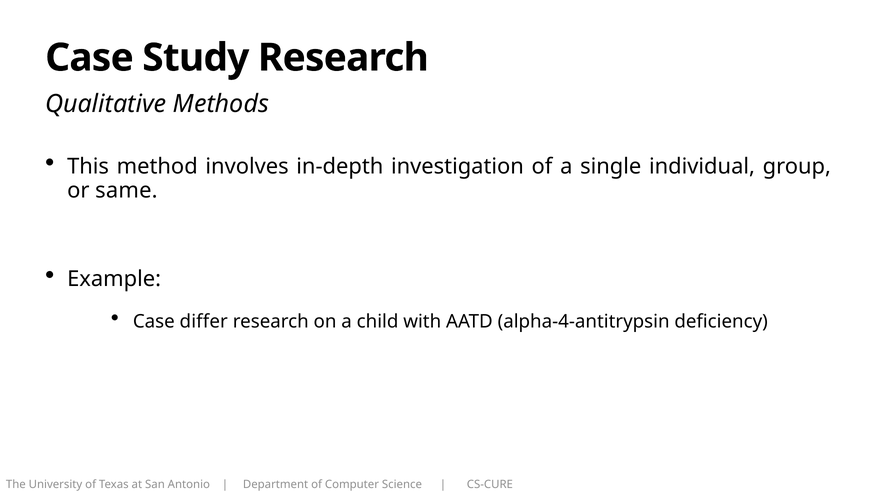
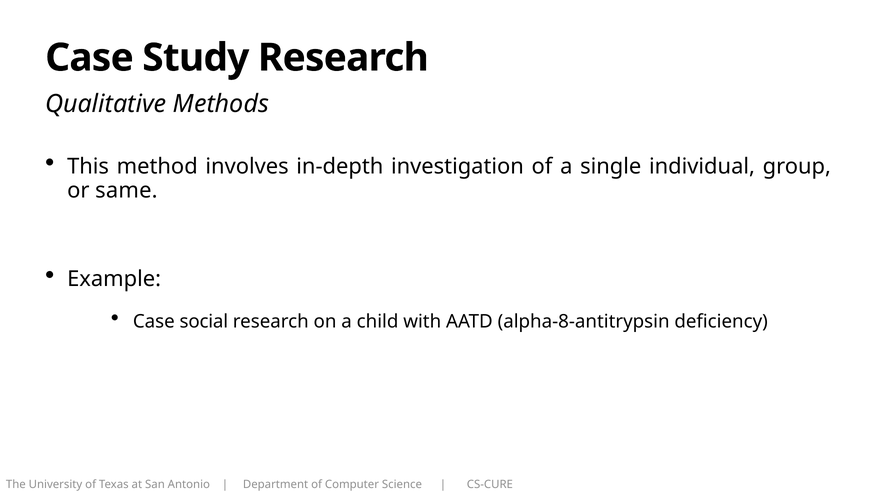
differ: differ -> social
alpha-4-antitrypsin: alpha-4-antitrypsin -> alpha-8-antitrypsin
